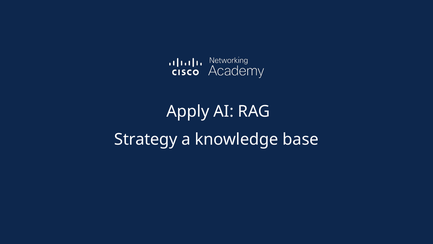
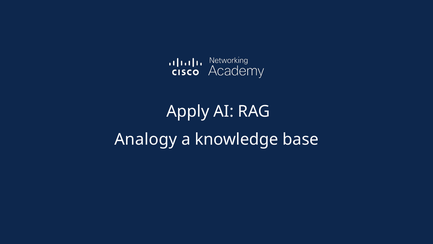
Strategy: Strategy -> Analogy
